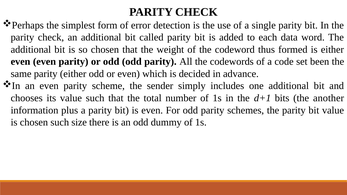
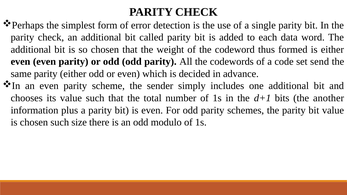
been: been -> send
dummy: dummy -> modulo
